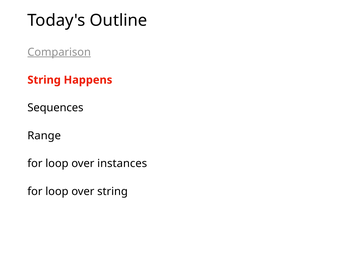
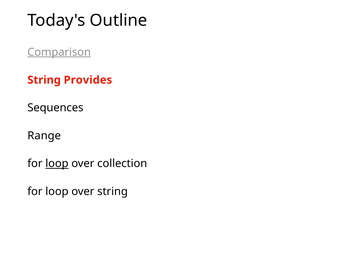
Happens: Happens -> Provides
loop at (57, 164) underline: none -> present
instances: instances -> collection
